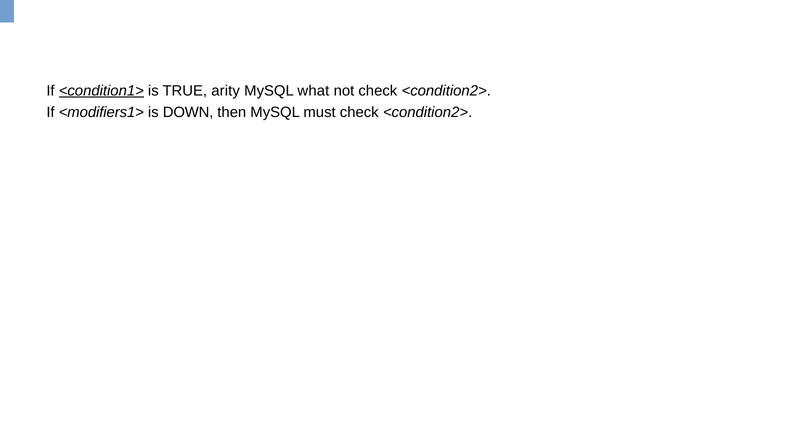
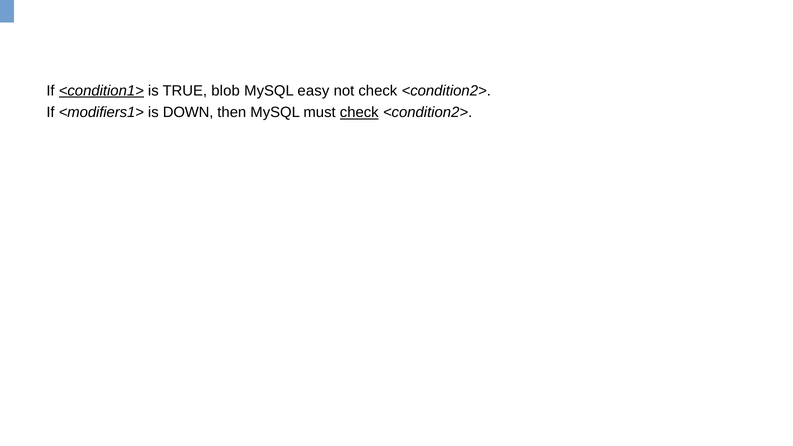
arity: arity -> blob
what: what -> easy
check at (359, 113) underline: none -> present
